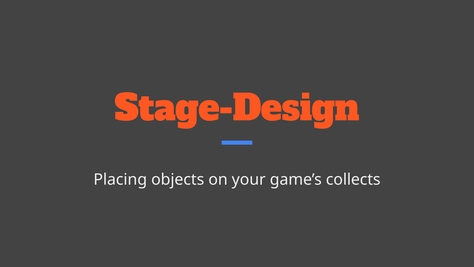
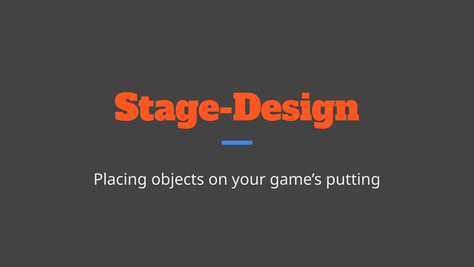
collects: collects -> putting
